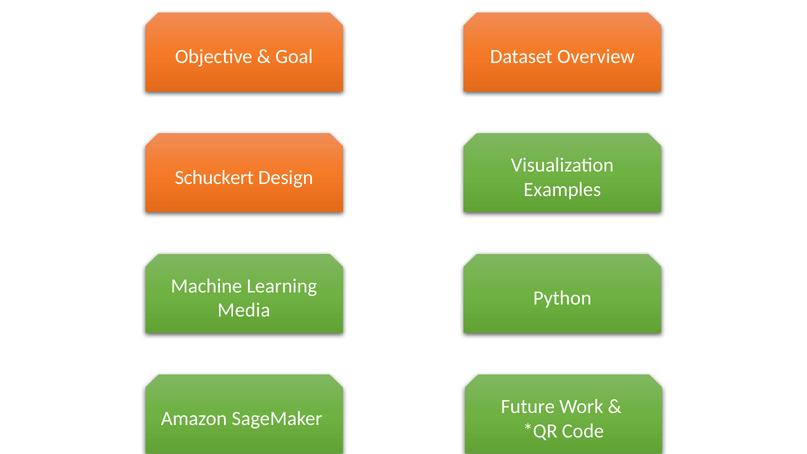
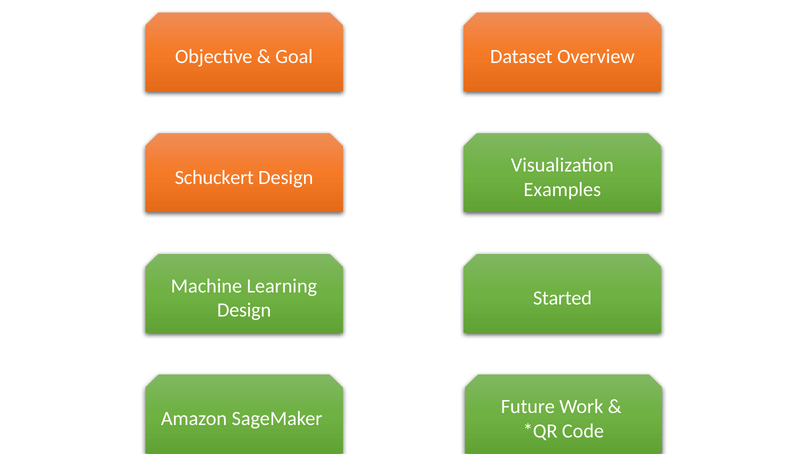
Python: Python -> Started
Media at (244, 310): Media -> Design
